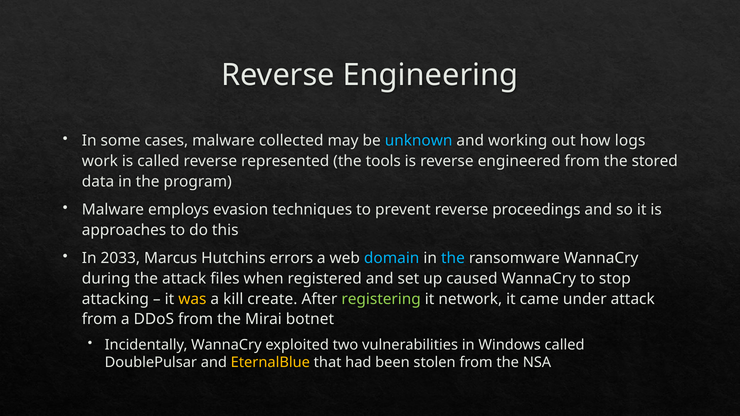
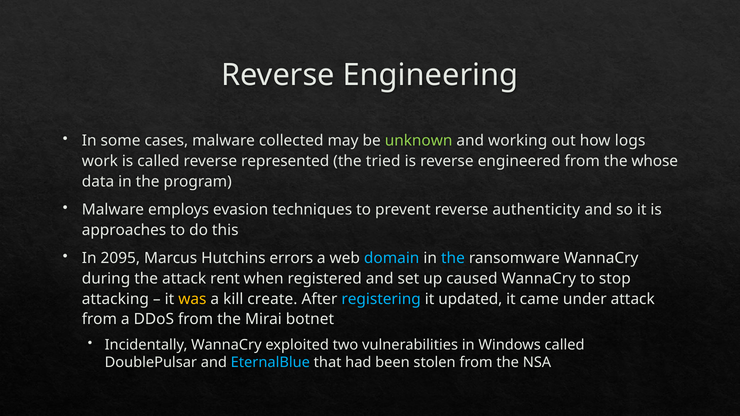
unknown colour: light blue -> light green
tools: tools -> tried
stored: stored -> whose
proceedings: proceedings -> authenticity
2033: 2033 -> 2095
files: files -> rent
registering colour: light green -> light blue
network: network -> updated
EternalBlue colour: yellow -> light blue
